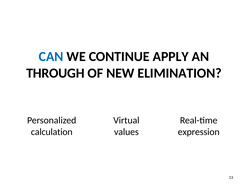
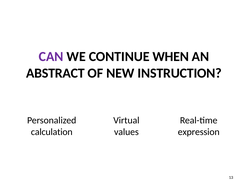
CAN colour: blue -> purple
APPLY: APPLY -> WHEN
THROUGH: THROUGH -> ABSTRACT
ELIMINATION: ELIMINATION -> INSTRUCTION
